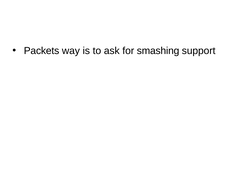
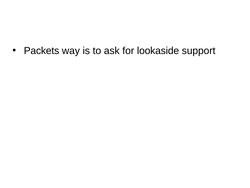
smashing: smashing -> lookaside
